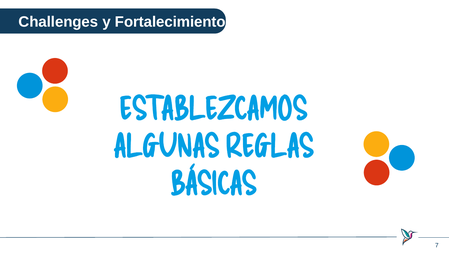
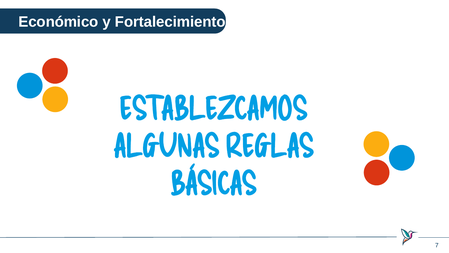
Challenges: Challenges -> Económico
